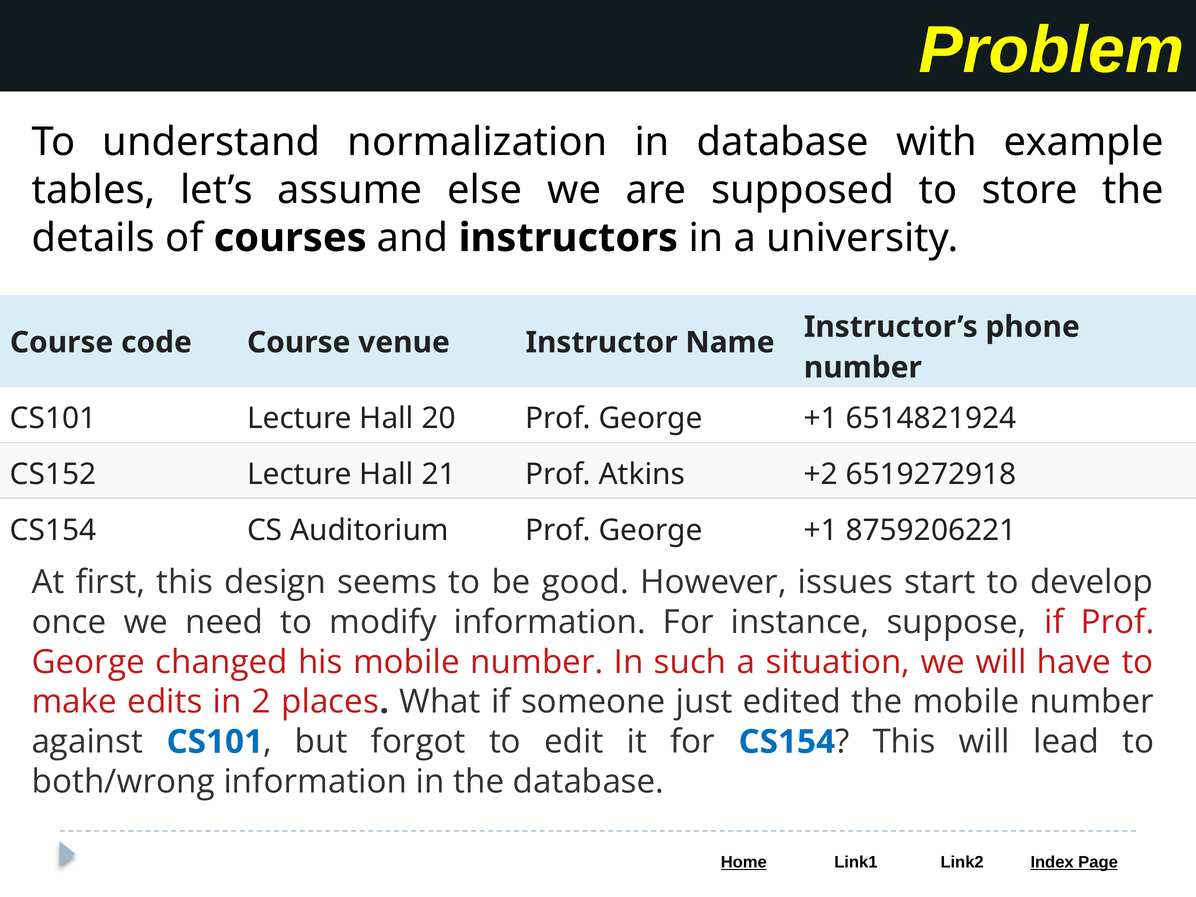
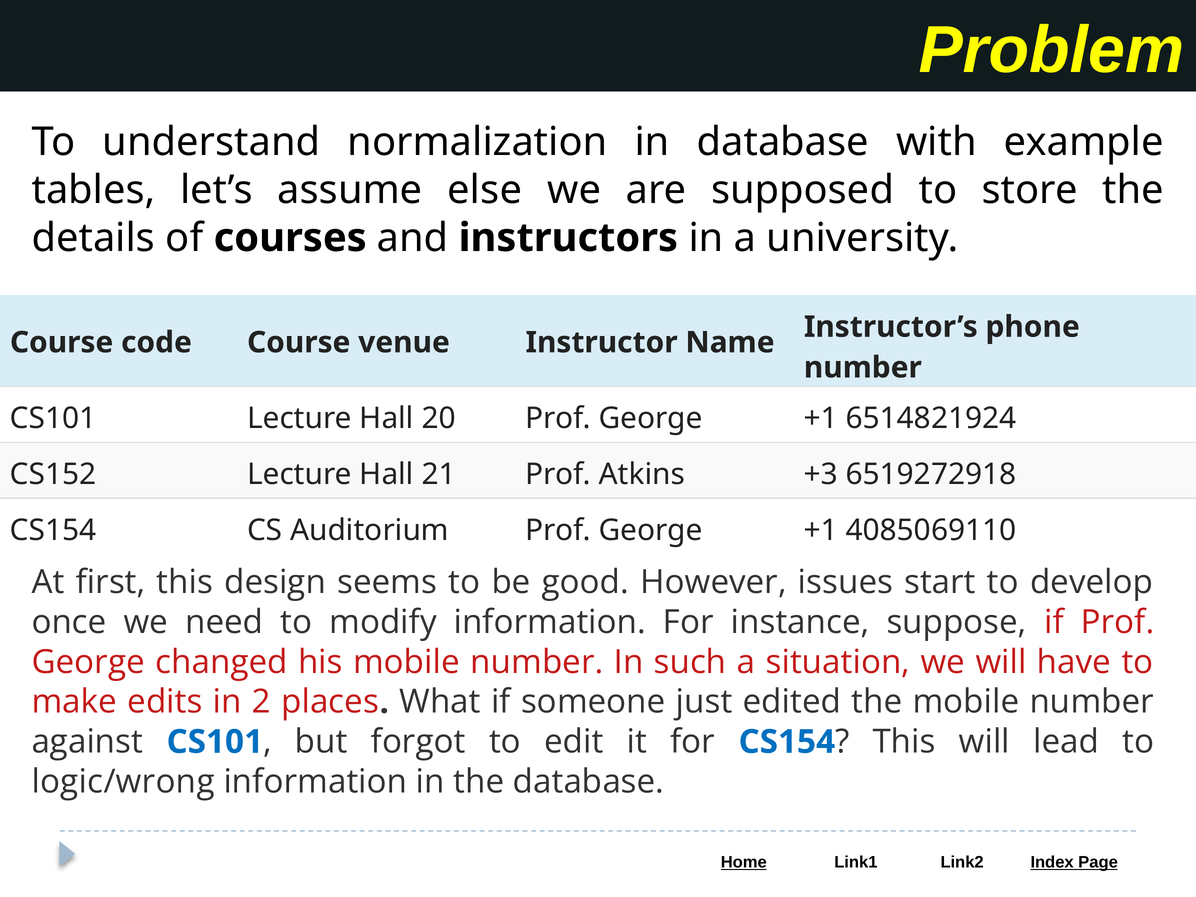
+2: +2 -> +3
8759206221: 8759206221 -> 4085069110
both/wrong: both/wrong -> logic/wrong
